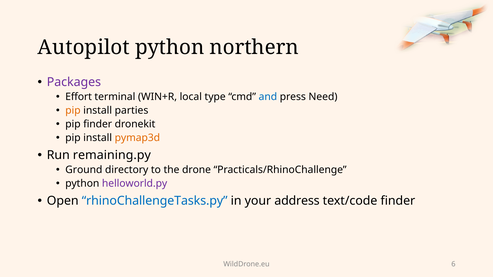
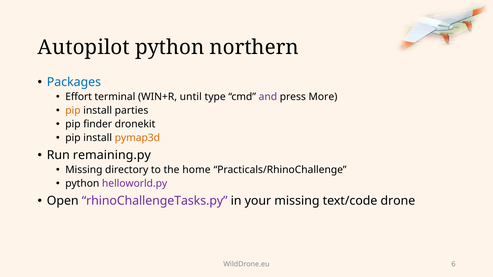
Packages colour: purple -> blue
local: local -> until
and colour: blue -> purple
Need: Need -> More
Ground at (84, 170): Ground -> Missing
drone: drone -> home
rhinoChallengeTasks.py colour: blue -> purple
your address: address -> missing
text/code finder: finder -> drone
